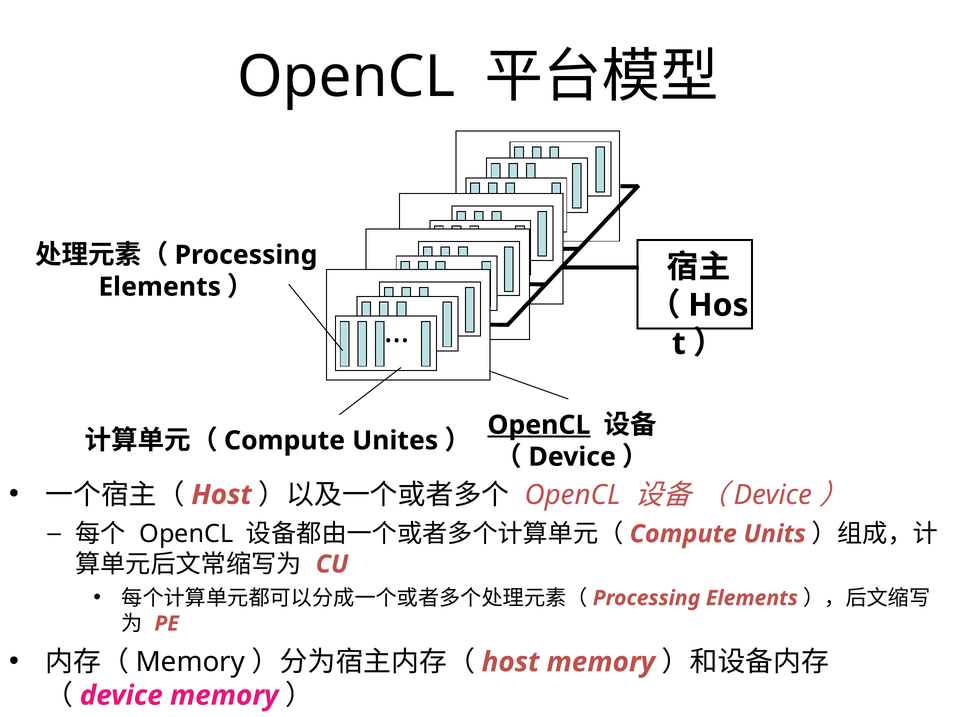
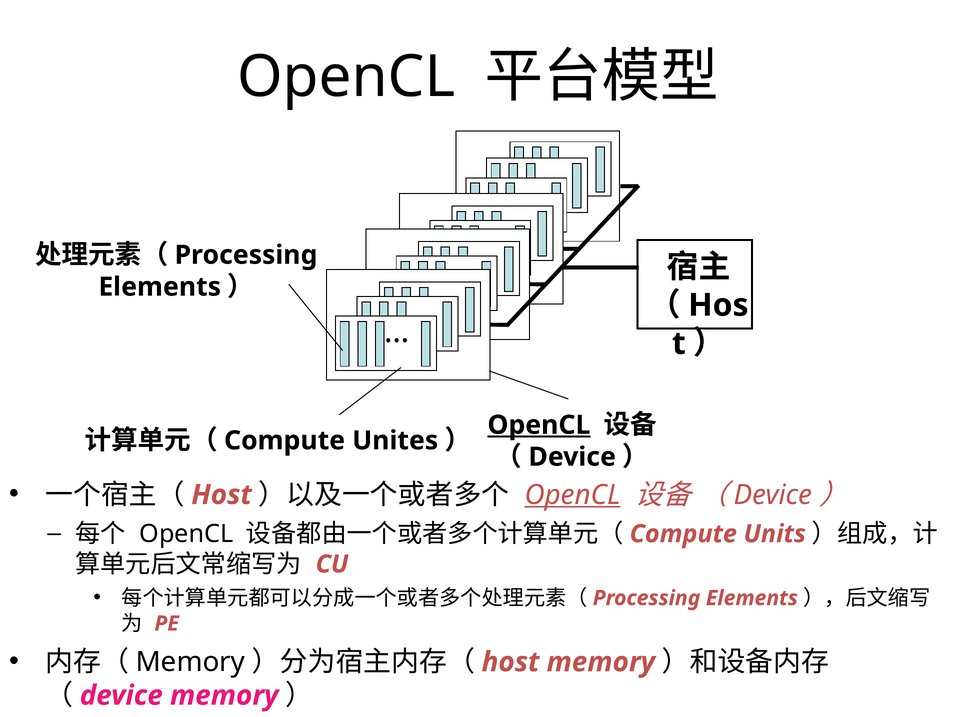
OpenCL at (573, 495) underline: none -> present
